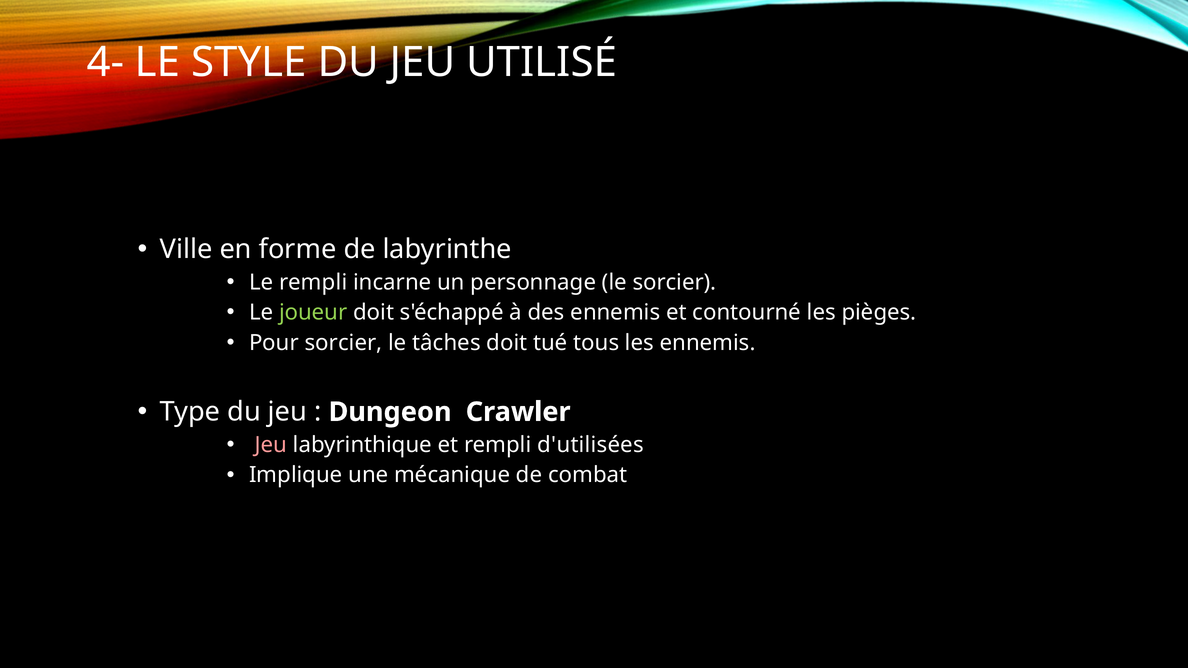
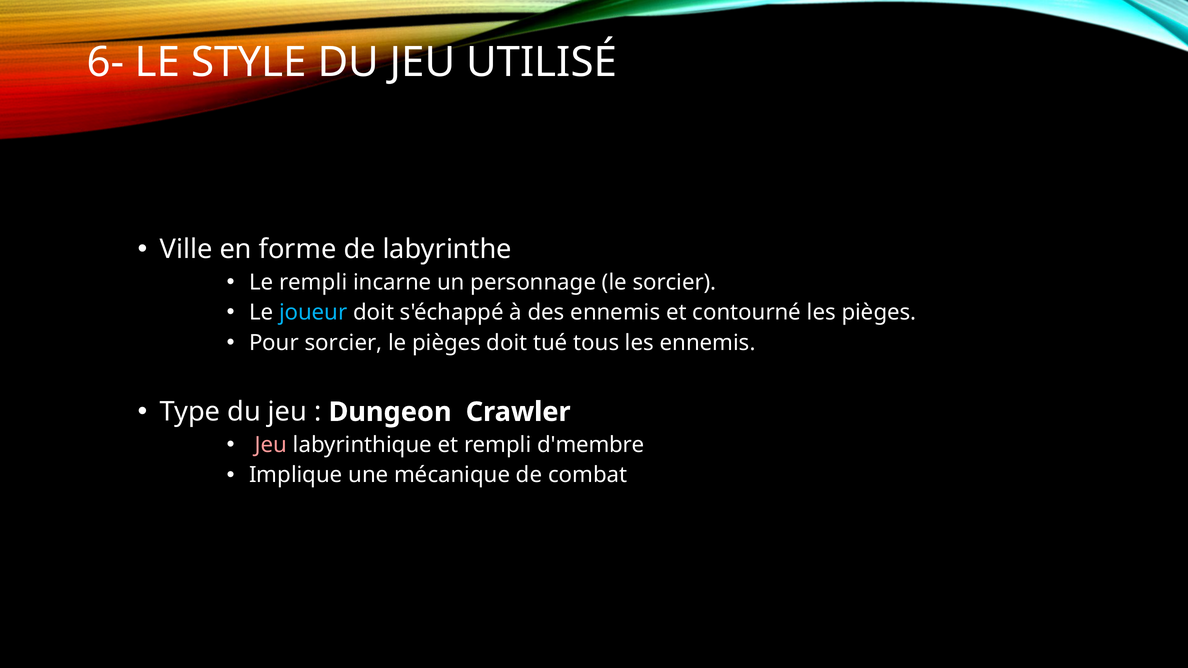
4-: 4- -> 6-
joueur colour: light green -> light blue
le tâches: tâches -> pièges
d'utilisées: d'utilisées -> d'membre
